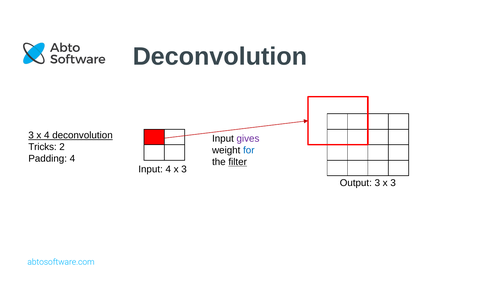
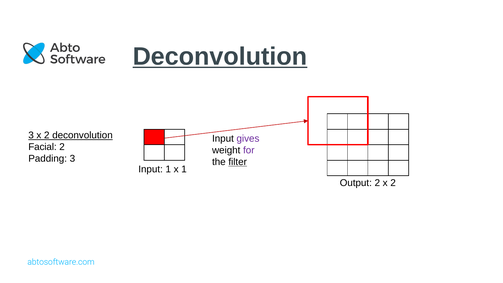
Deconvolution at (220, 57) underline: none -> present
3 x 4: 4 -> 2
Tricks: Tricks -> Facial
for colour: blue -> purple
Padding 4: 4 -> 3
Input 4: 4 -> 1
3 at (184, 169): 3 -> 1
Output 3: 3 -> 2
3 at (393, 183): 3 -> 2
